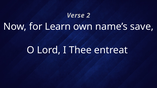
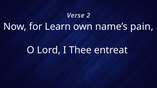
save: save -> pain
